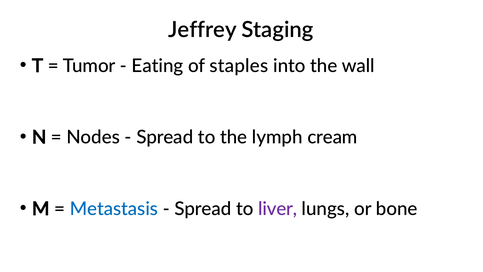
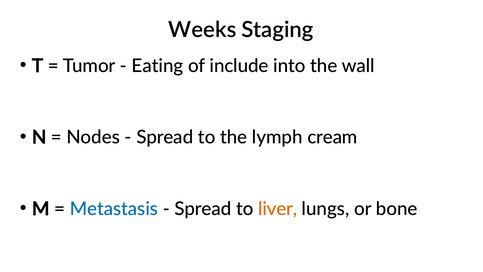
Jeffrey: Jeffrey -> Weeks
staples: staples -> include
liver colour: purple -> orange
